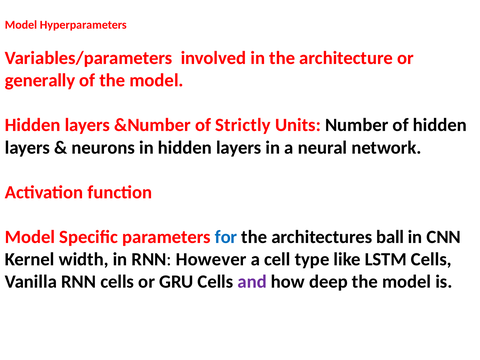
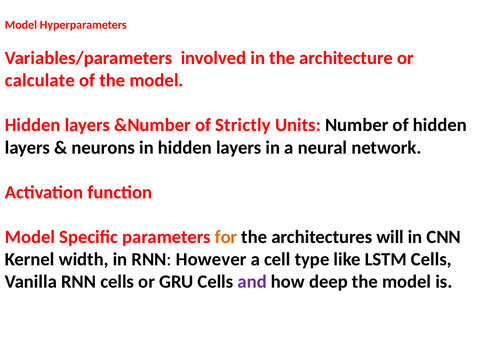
generally: generally -> calculate
for colour: blue -> orange
ball: ball -> will
